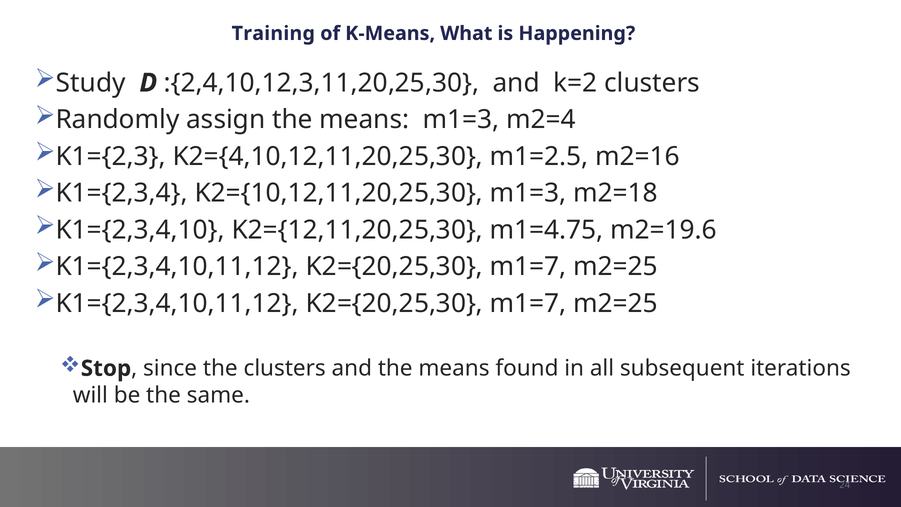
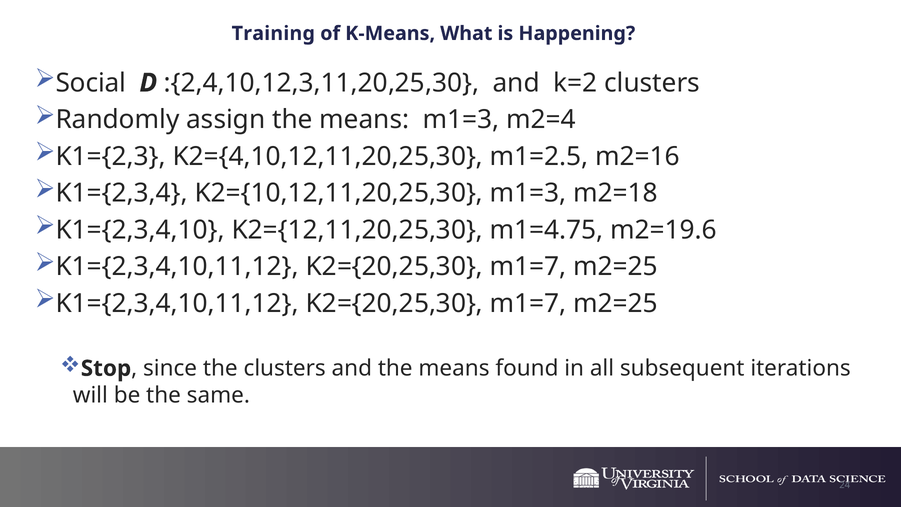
Study: Study -> Social
